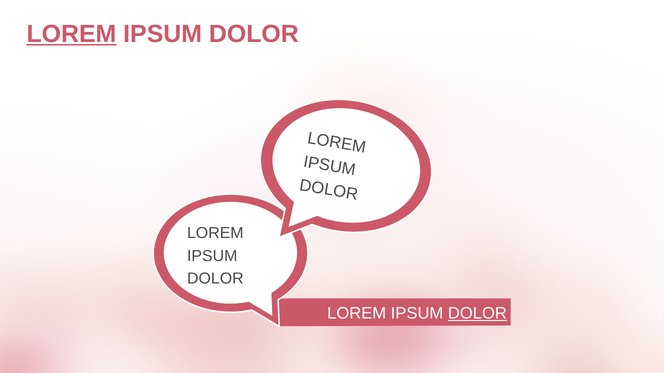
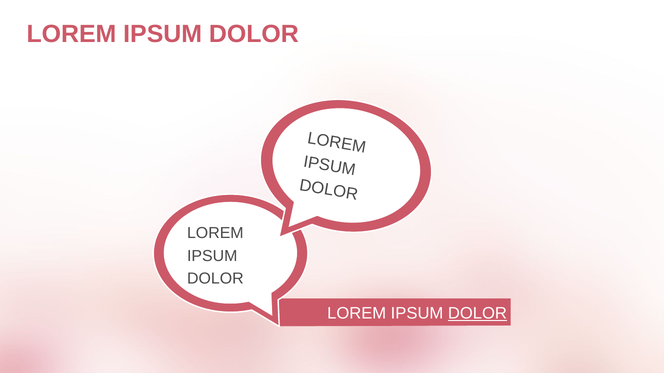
LOREM at (71, 34) underline: present -> none
